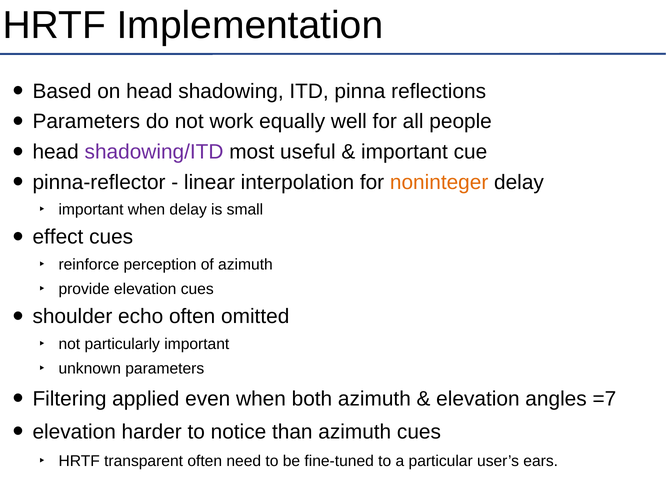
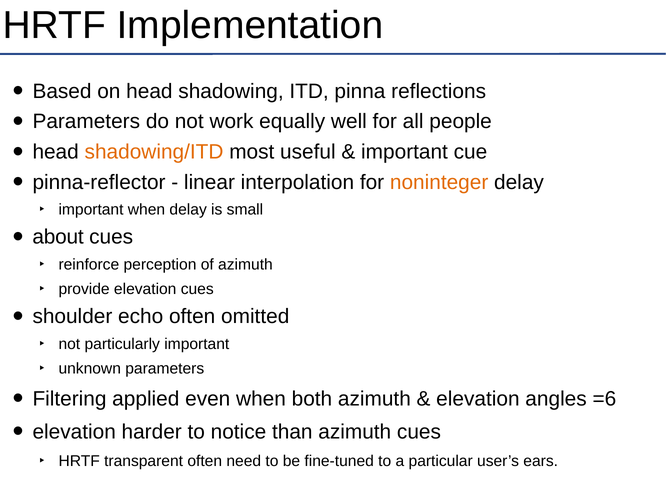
shadowing/ITD colour: purple -> orange
effect: effect -> about
=7: =7 -> =6
